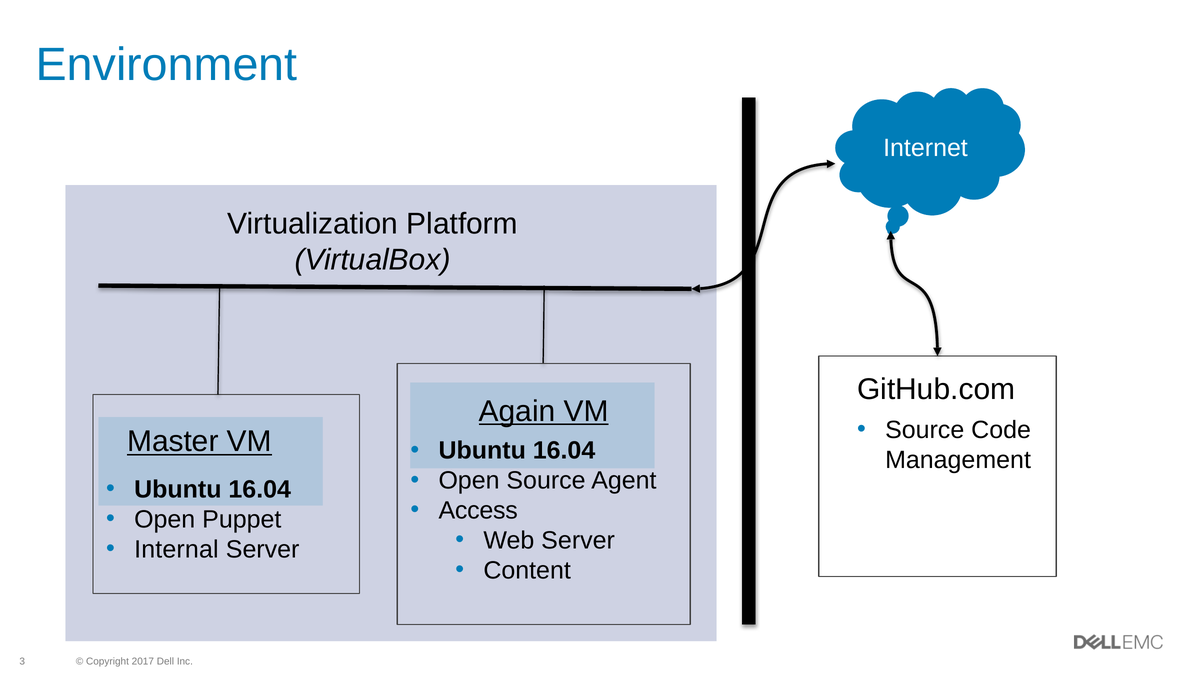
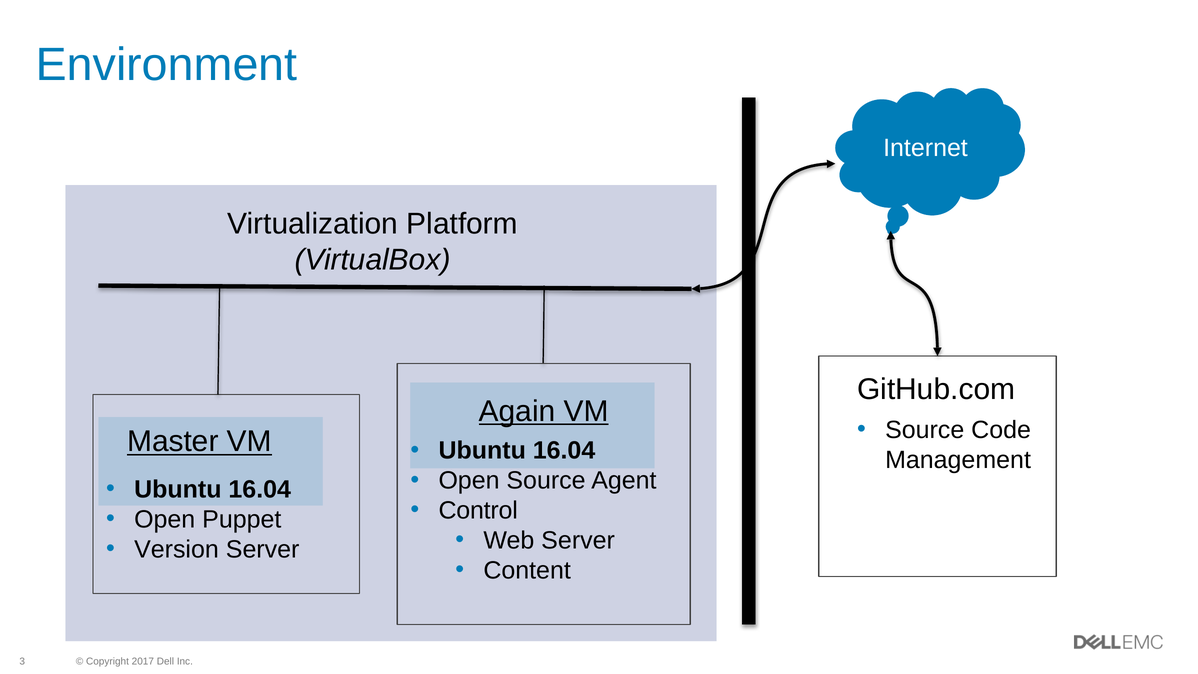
Access: Access -> Control
Internal: Internal -> Version
